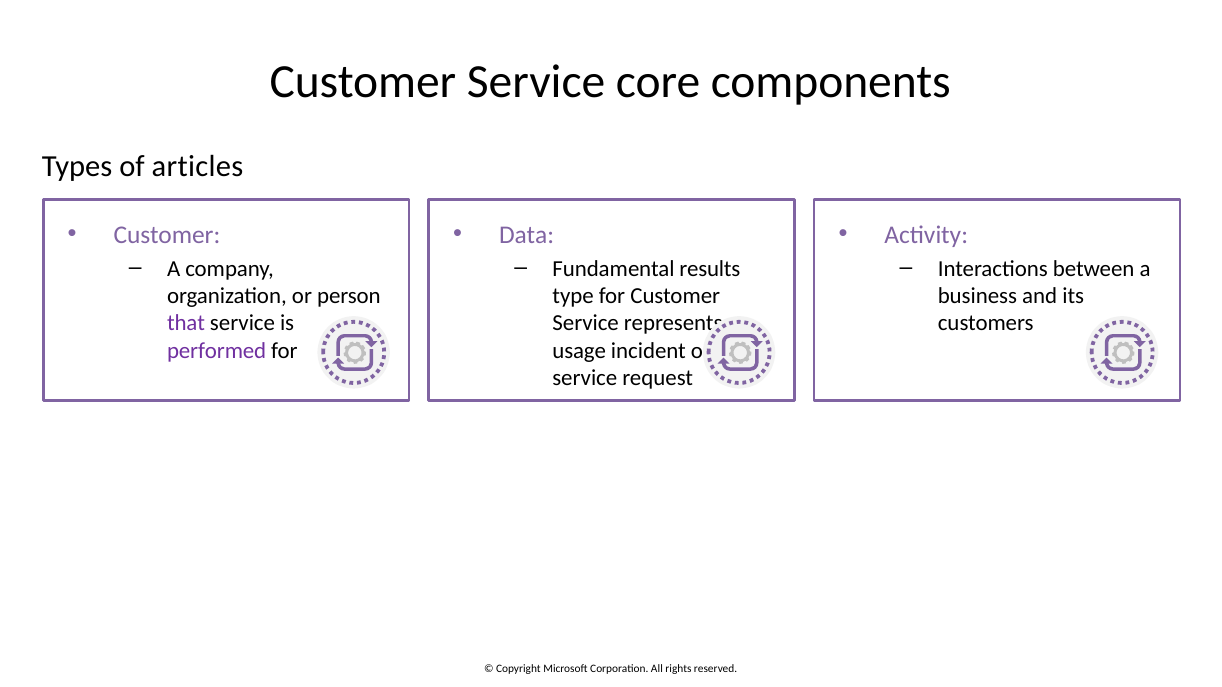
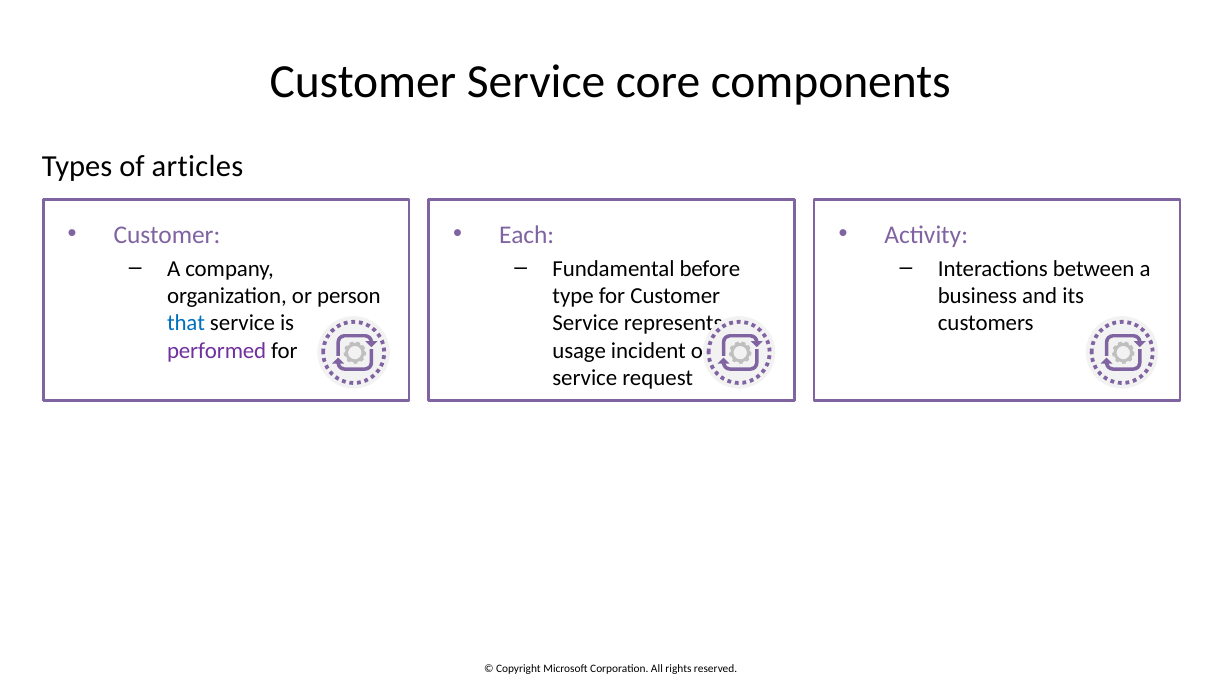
Data: Data -> Each
results: results -> before
that colour: purple -> blue
